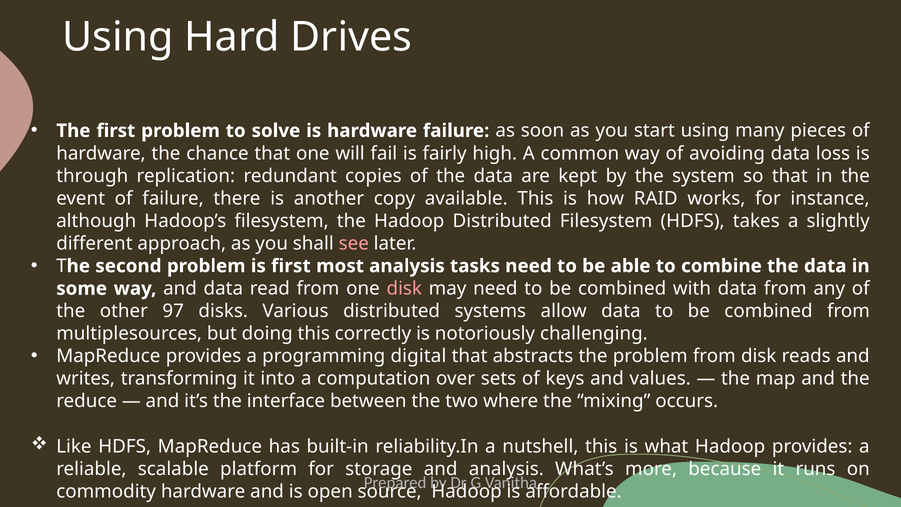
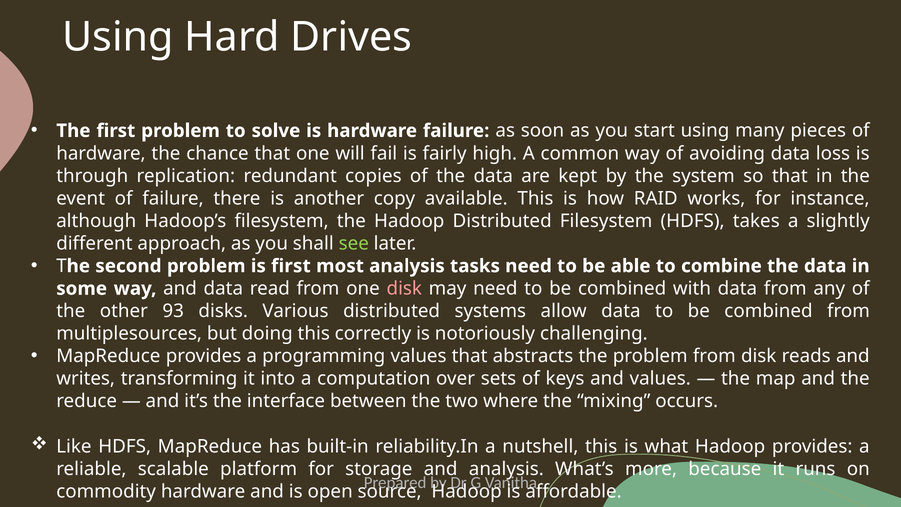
see colour: pink -> light green
97: 97 -> 93
programming digital: digital -> values
